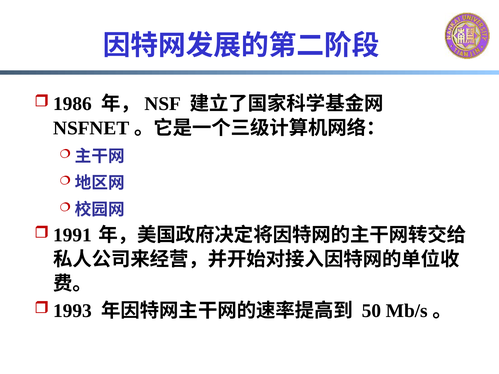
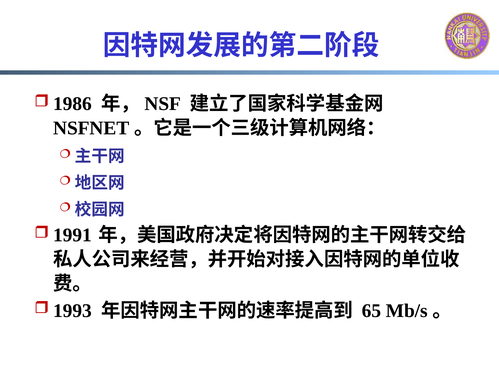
50: 50 -> 65
